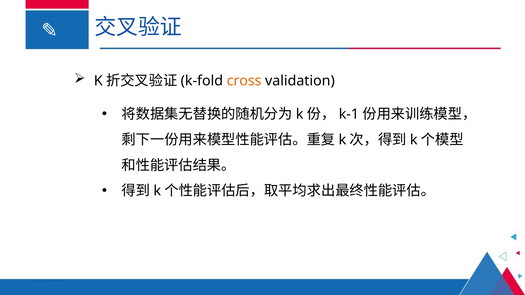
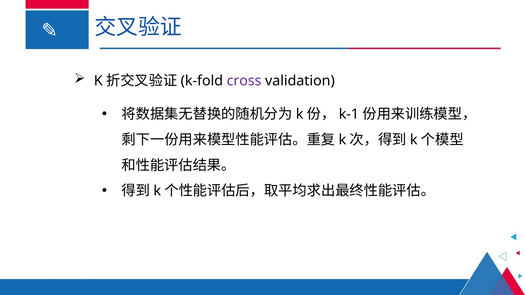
cross colour: orange -> purple
